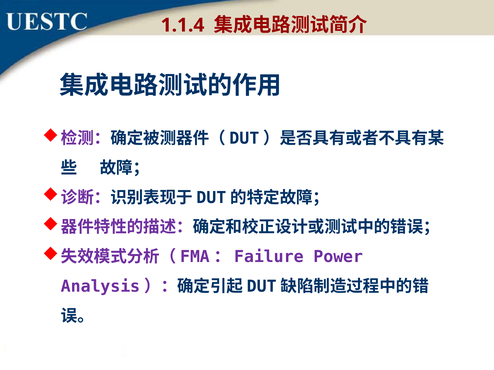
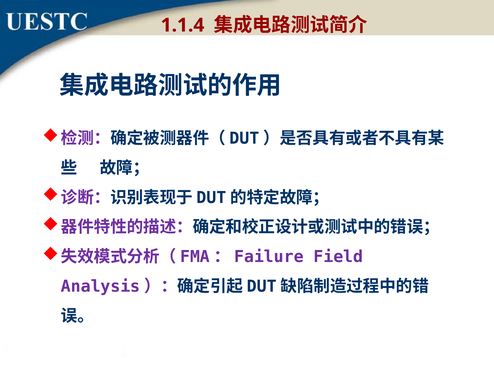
Power: Power -> Field
